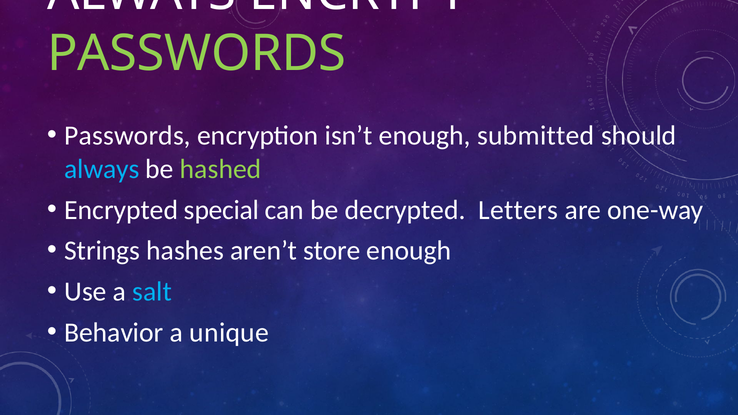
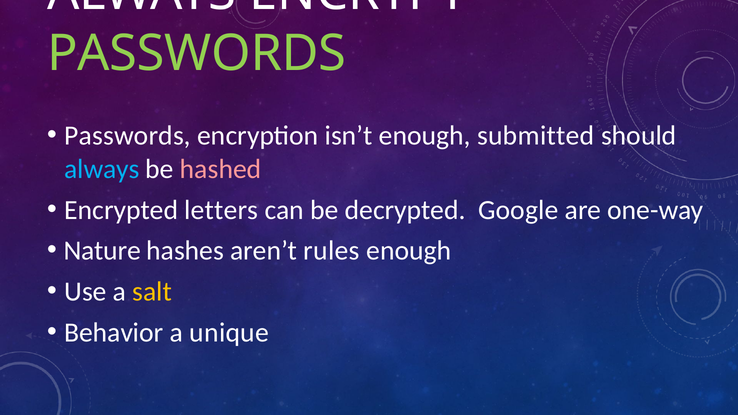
hashed colour: light green -> pink
special: special -> letters
Letters: Letters -> Google
Strings: Strings -> Nature
store: store -> rules
salt colour: light blue -> yellow
